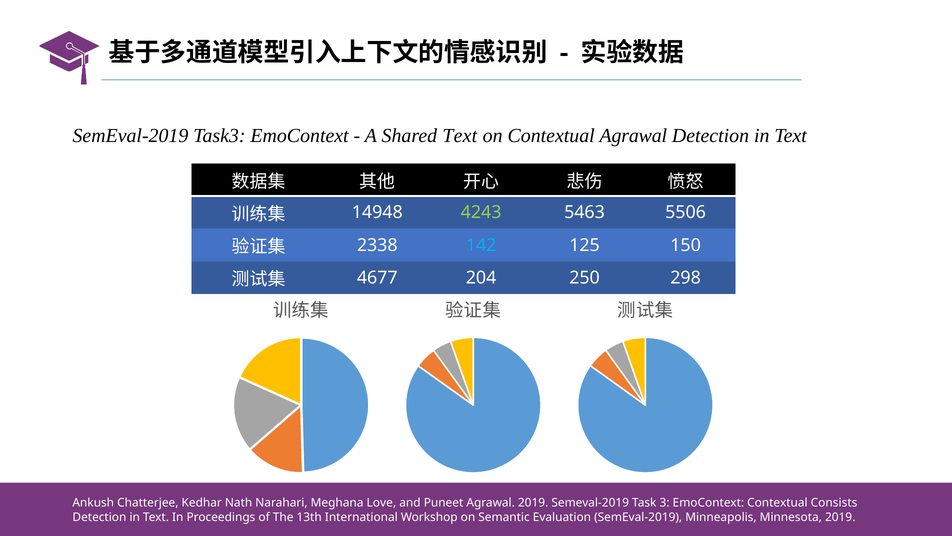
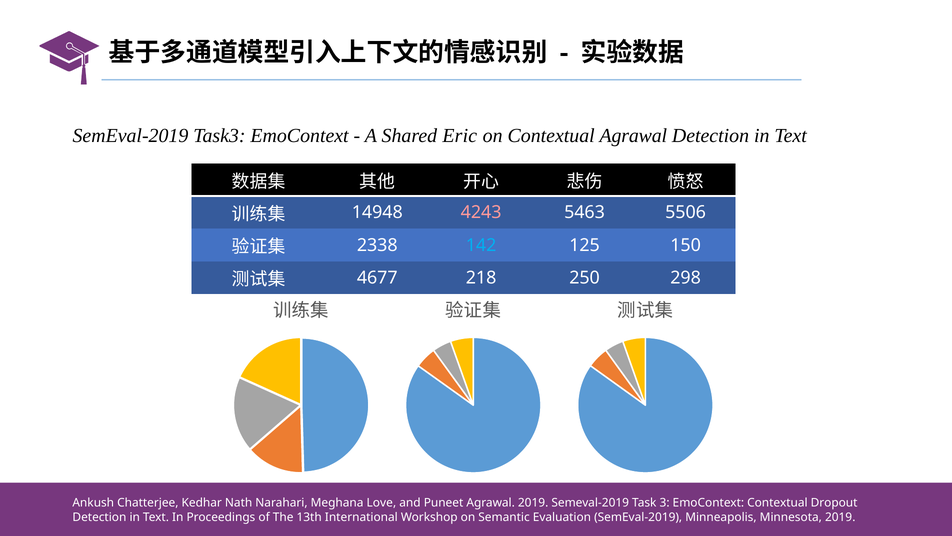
Shared Text: Text -> Eric
4243 colour: light green -> pink
204: 204 -> 218
Consists: Consists -> Dropout
